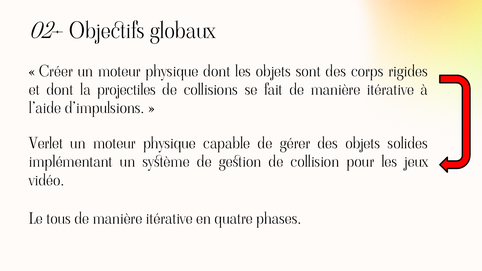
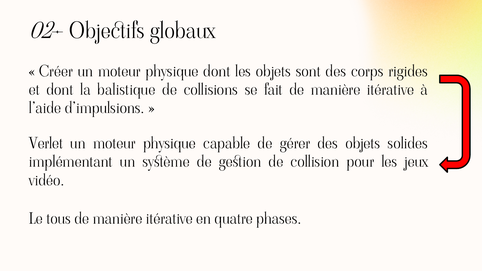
projectiles: projectiles -> balistique
